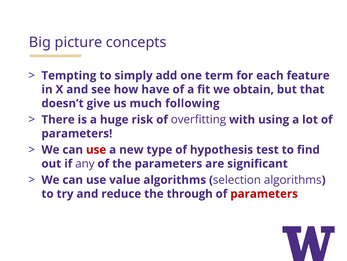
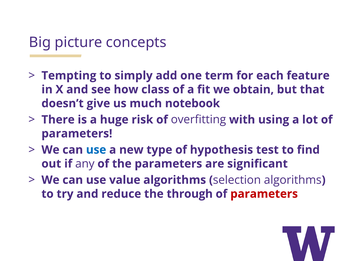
have: have -> class
following: following -> notebook
use at (96, 149) colour: red -> blue
